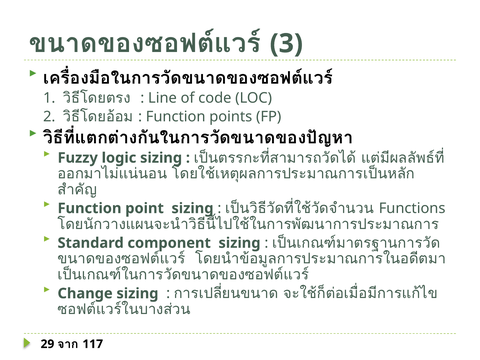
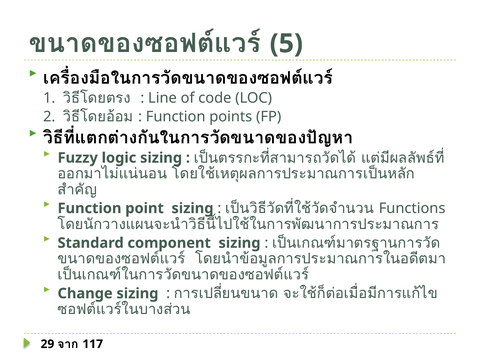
3: 3 -> 5
